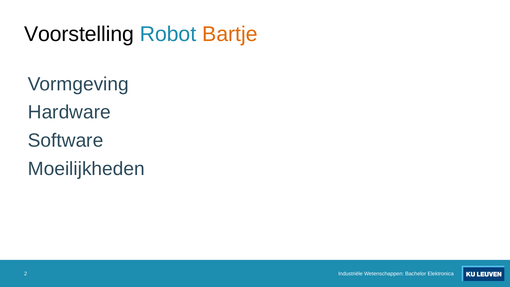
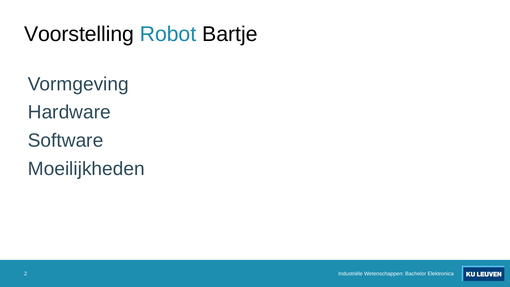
Bartje colour: orange -> black
